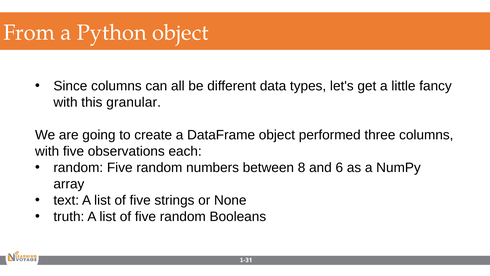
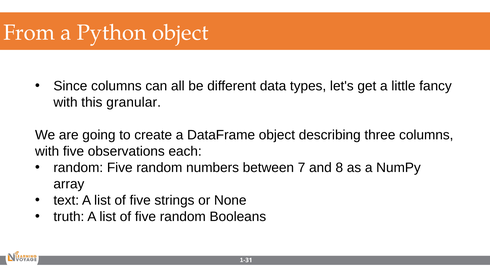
performed: performed -> describing
8: 8 -> 7
6: 6 -> 8
